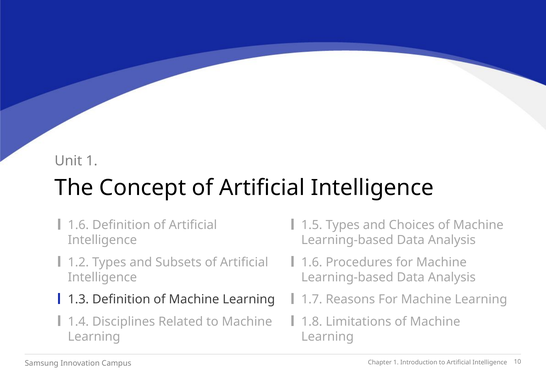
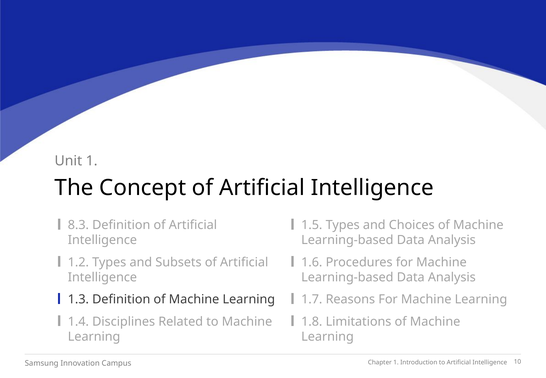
1.6 at (78, 225): 1.6 -> 8.3
